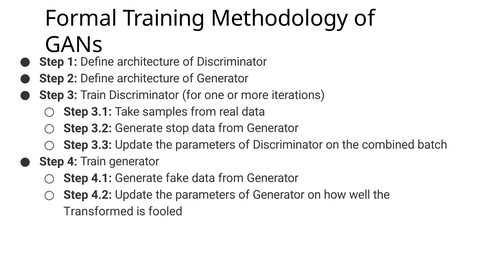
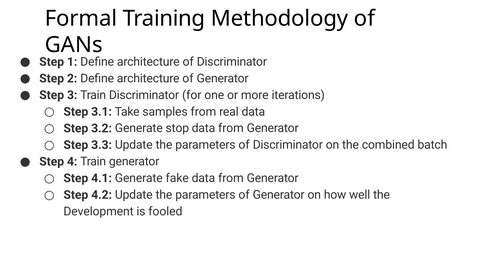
Transformed: Transformed -> Development
